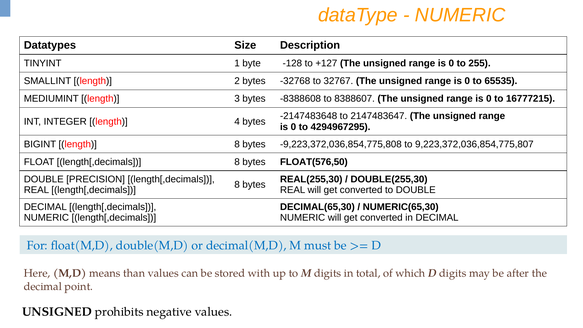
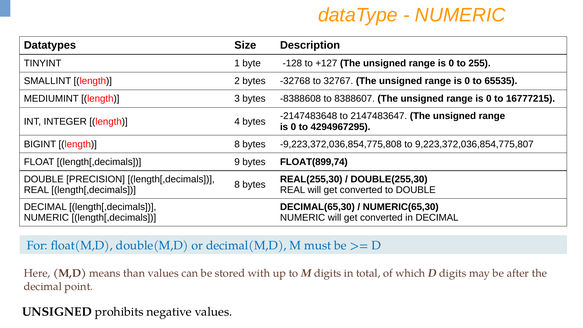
FLOAT length[,decimals 8: 8 -> 9
FLOAT(576,50: FLOAT(576,50 -> FLOAT(899,74
